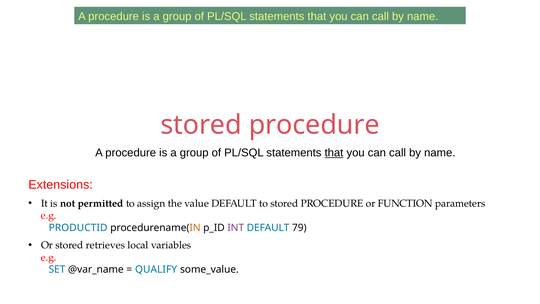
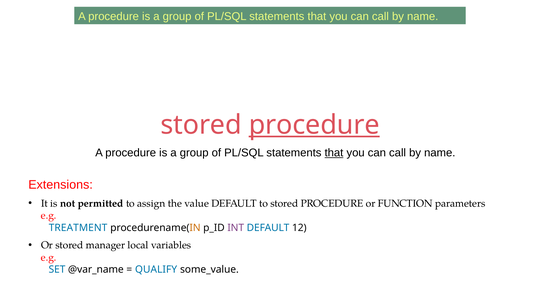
procedure at (314, 125) underline: none -> present
PRODUCTID: PRODUCTID -> TREATMENT
79: 79 -> 12
retrieves: retrieves -> manager
